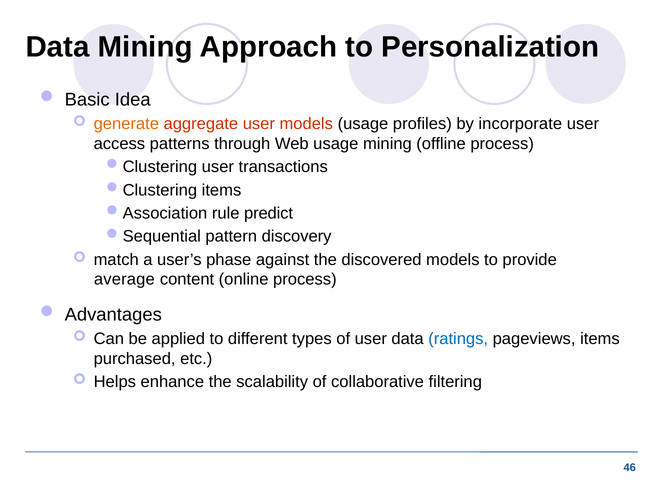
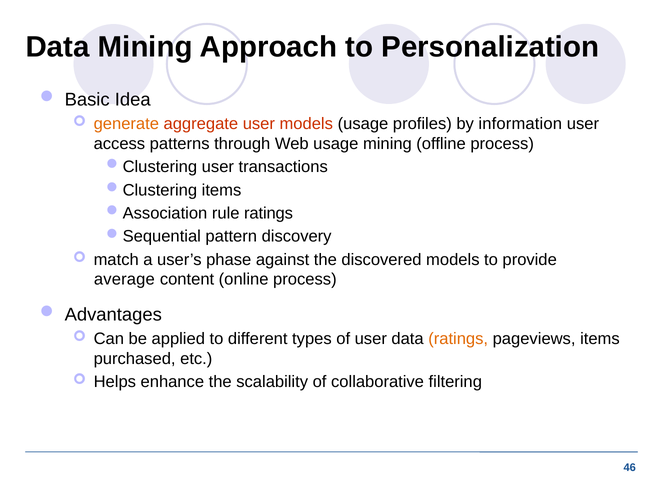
incorporate: incorporate -> information
rule predict: predict -> ratings
ratings at (458, 339) colour: blue -> orange
